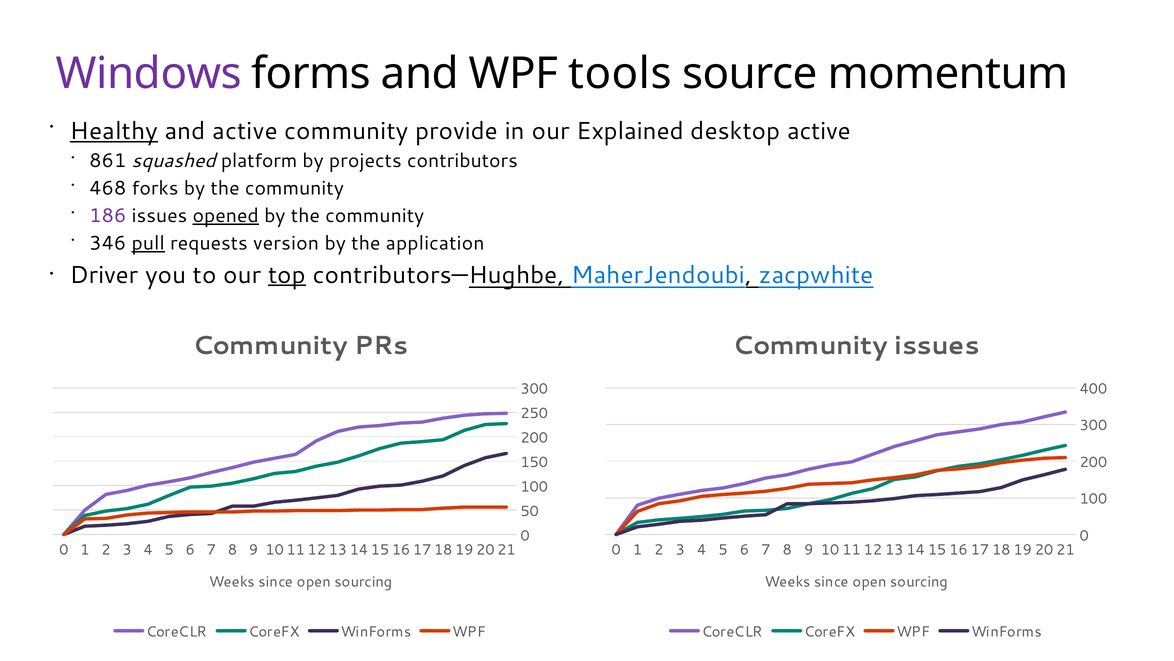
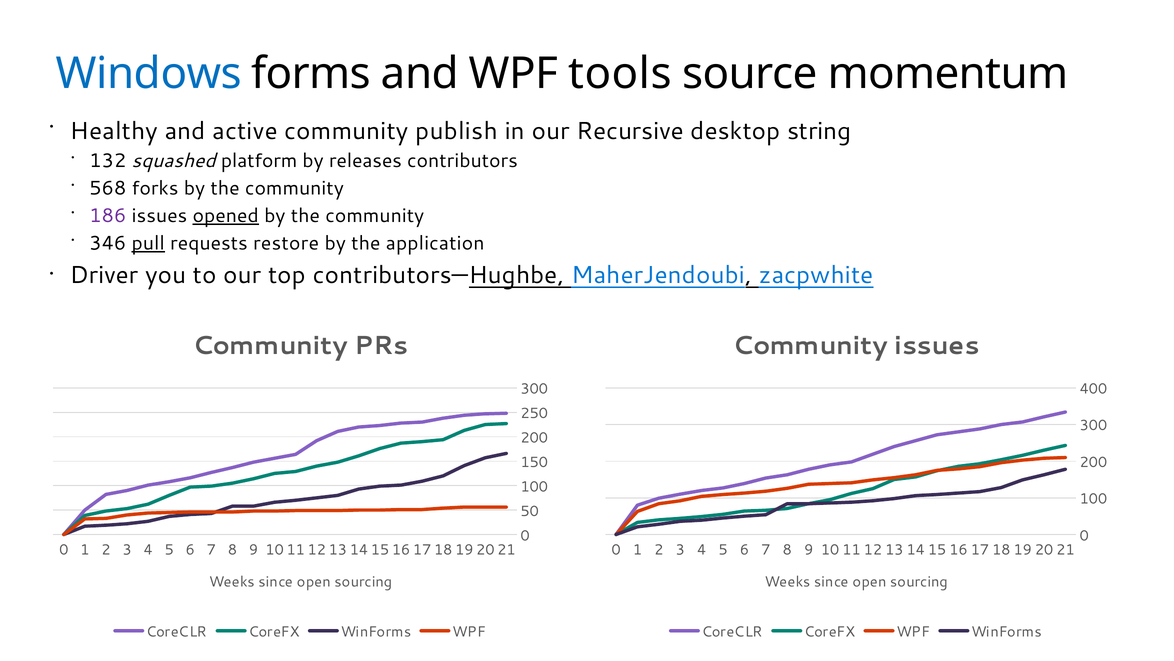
Windows colour: purple -> blue
Healthy underline: present -> none
provide: provide -> publish
Explained: Explained -> Recursive
desktop active: active -> string
861: 861 -> 132
projects: projects -> releases
468: 468 -> 568
version: version -> restore
top underline: present -> none
